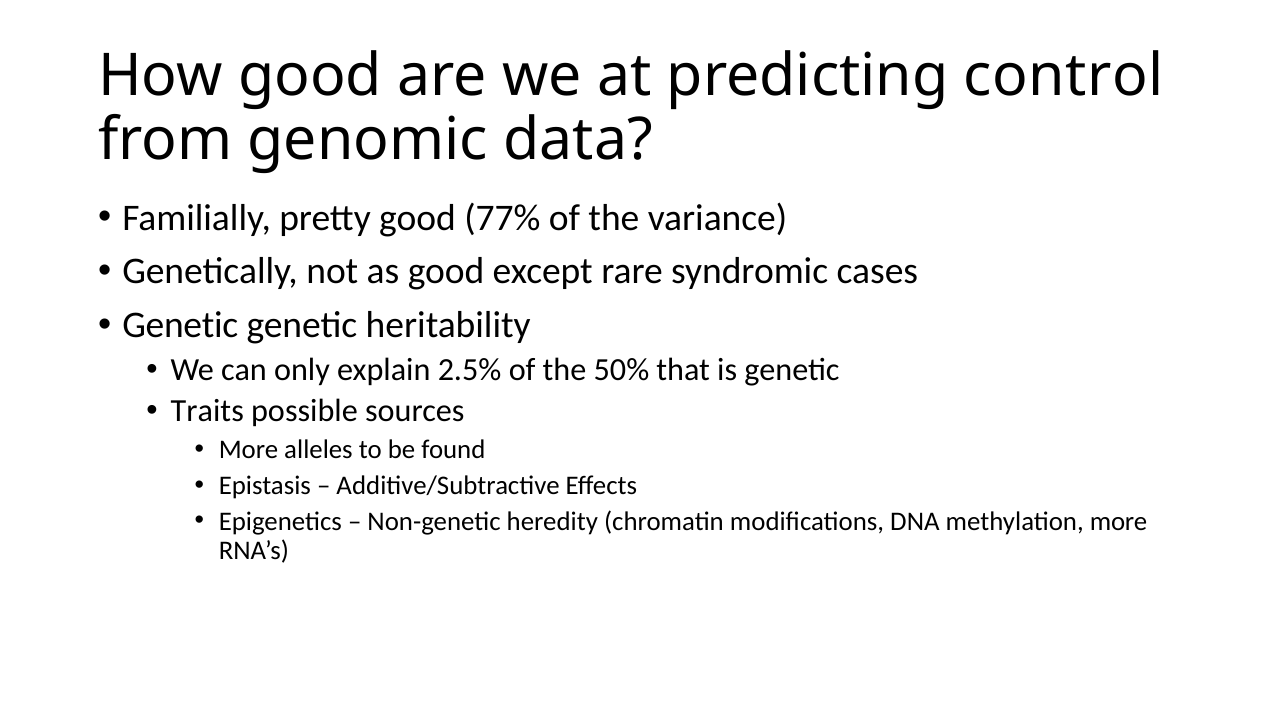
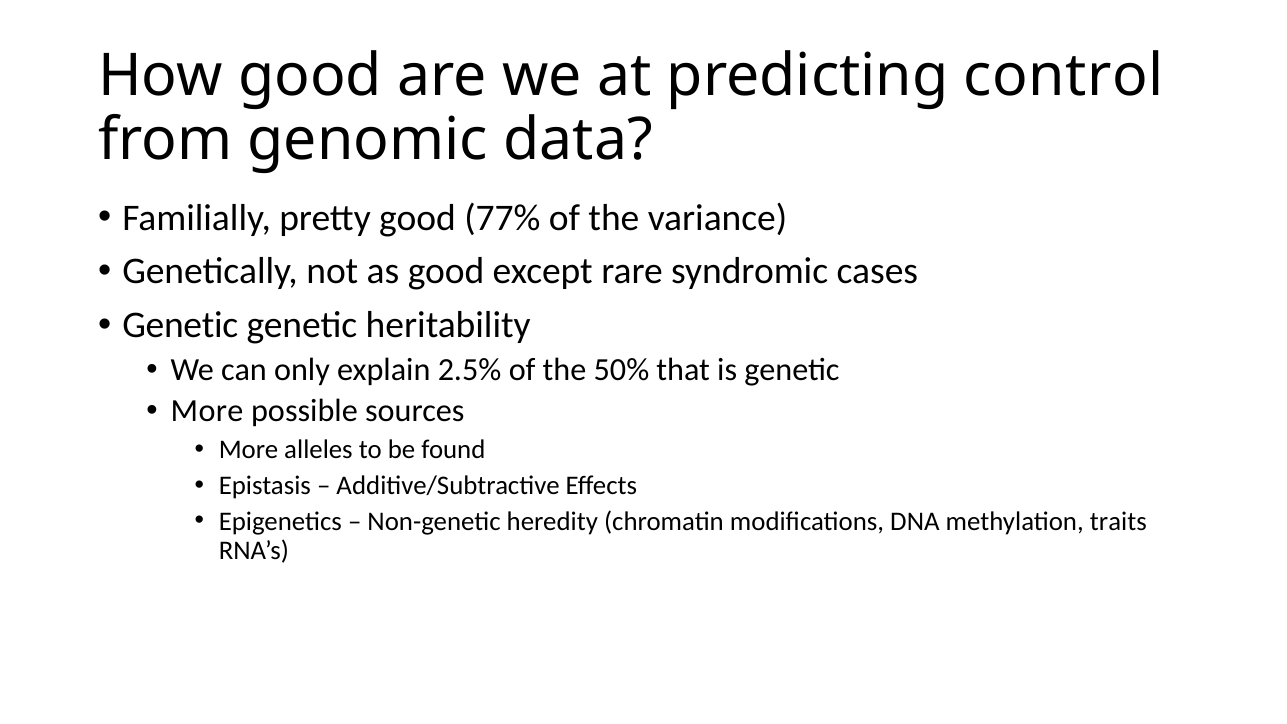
Traits at (207, 411): Traits -> More
methylation more: more -> traits
